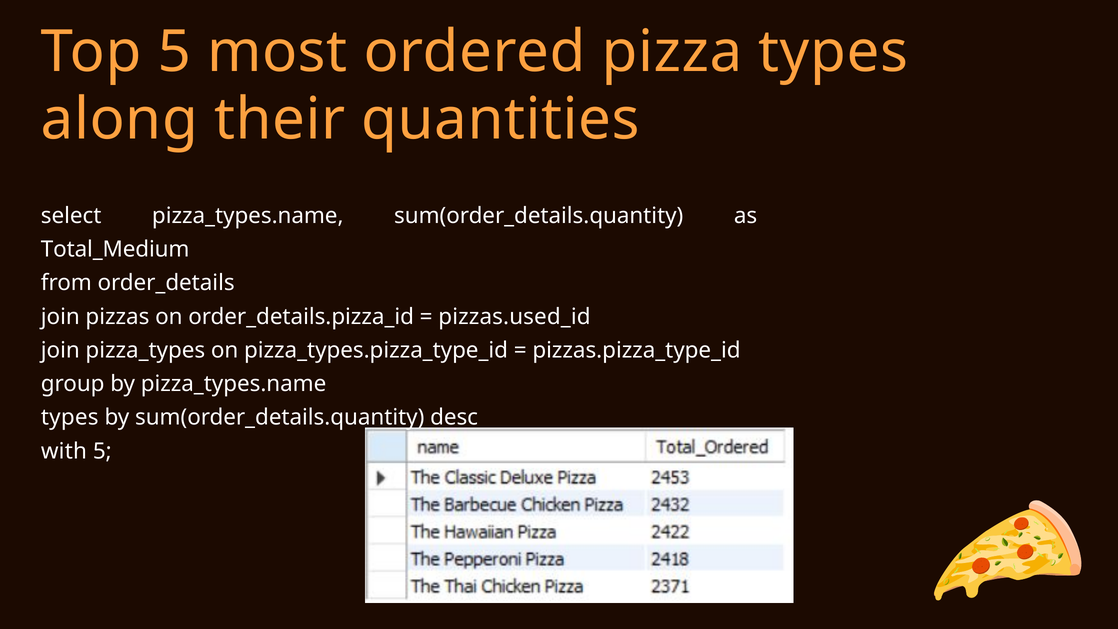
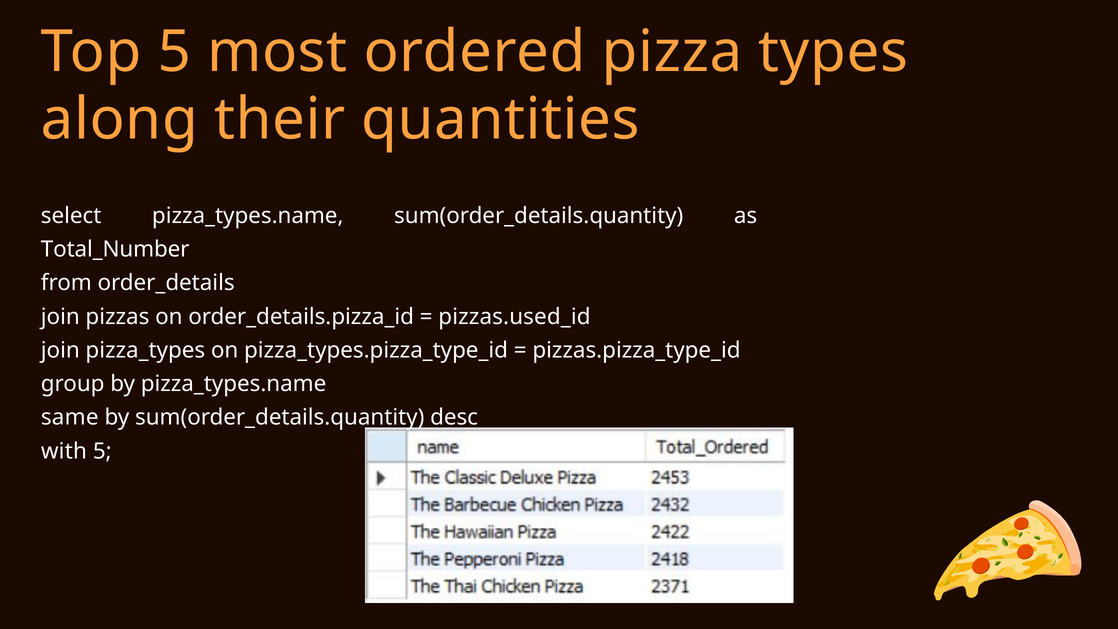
Total_Medium: Total_Medium -> Total_Number
types at (70, 417): types -> same
